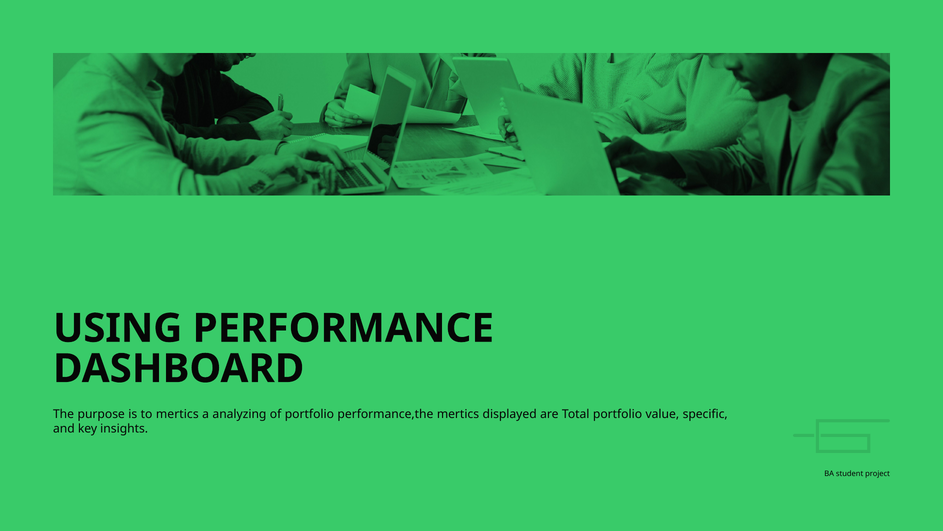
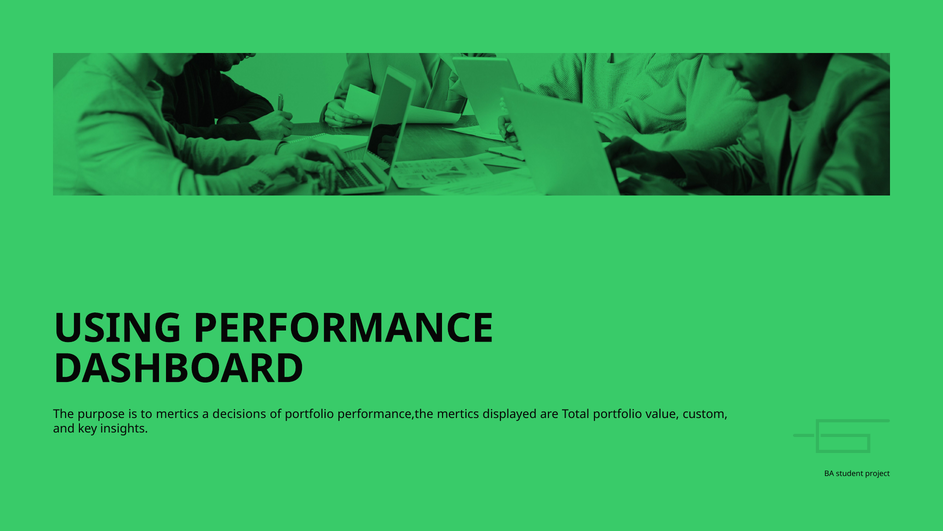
analyzing: analyzing -> decisions
specific: specific -> custom
